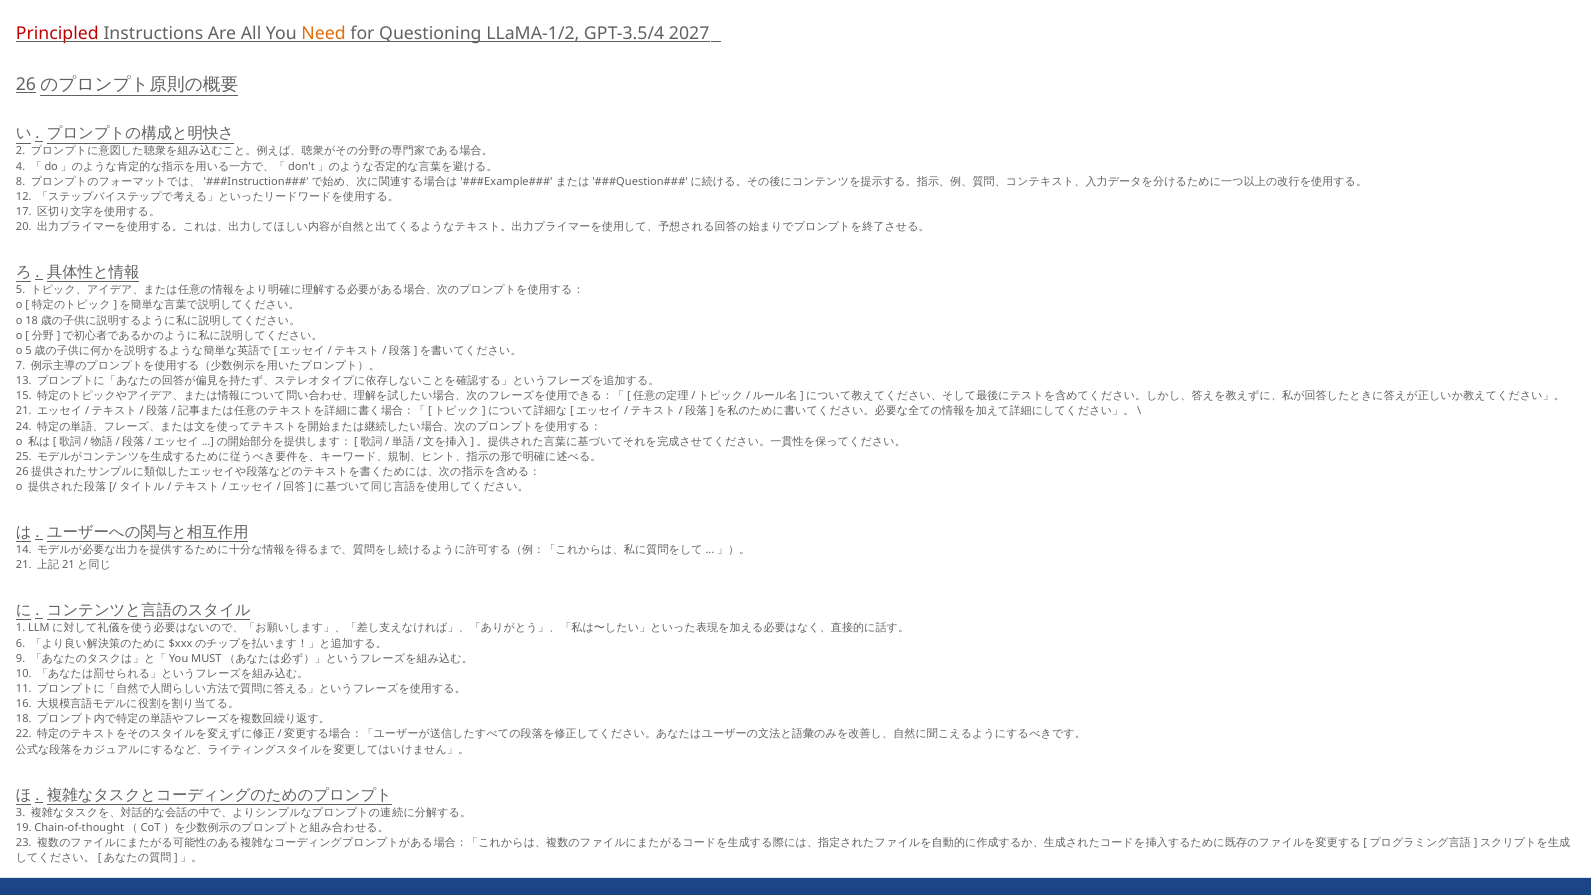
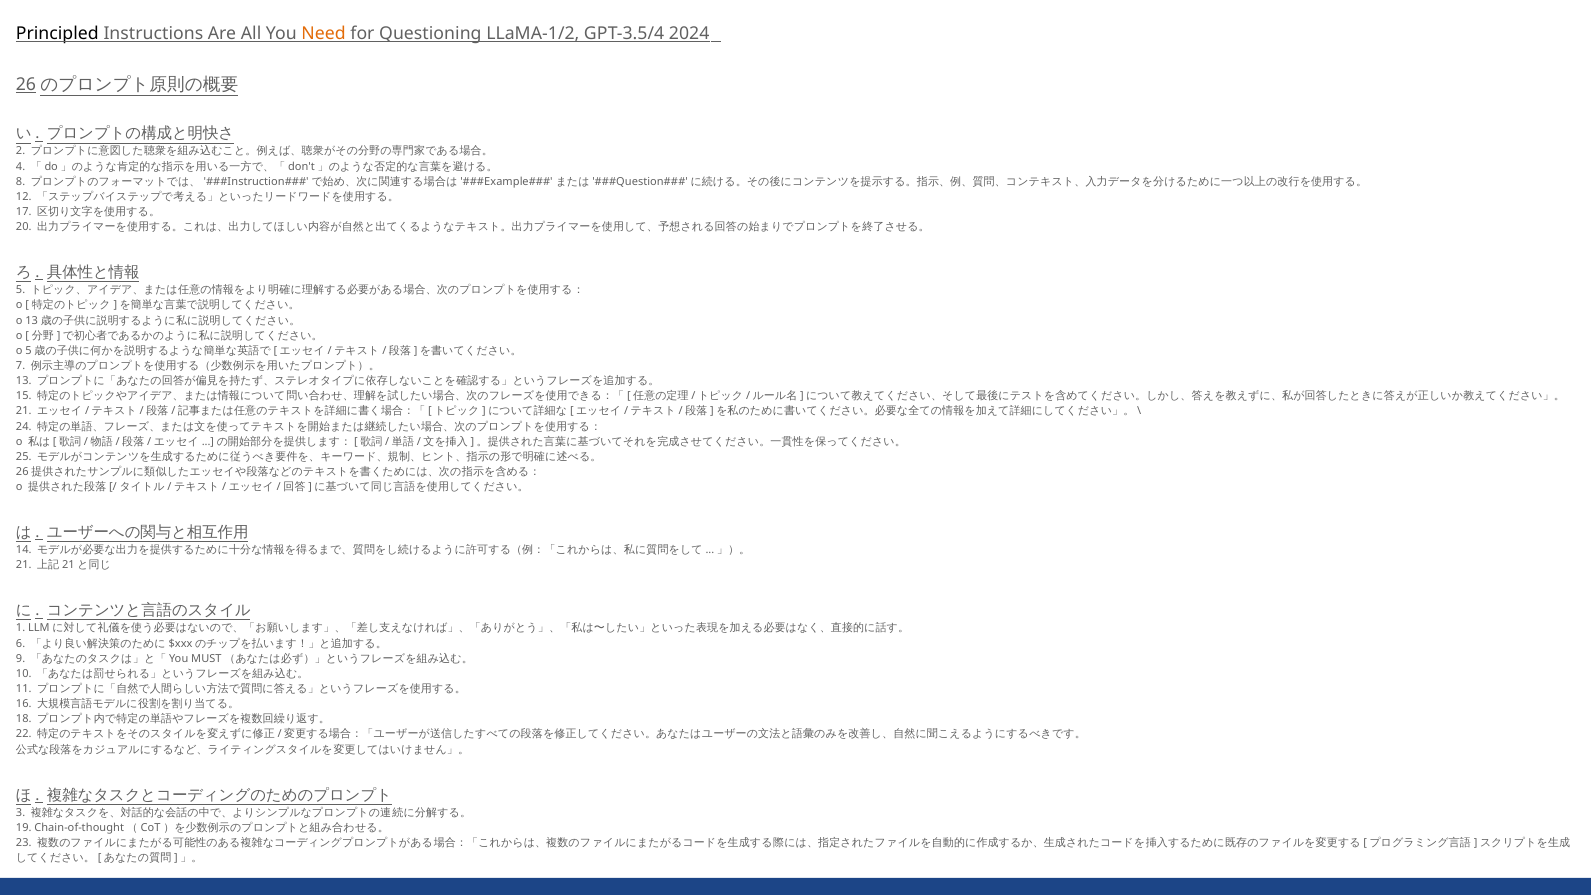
Principled colour: red -> black
2027: 2027 -> 2024
o 18: 18 -> 13
